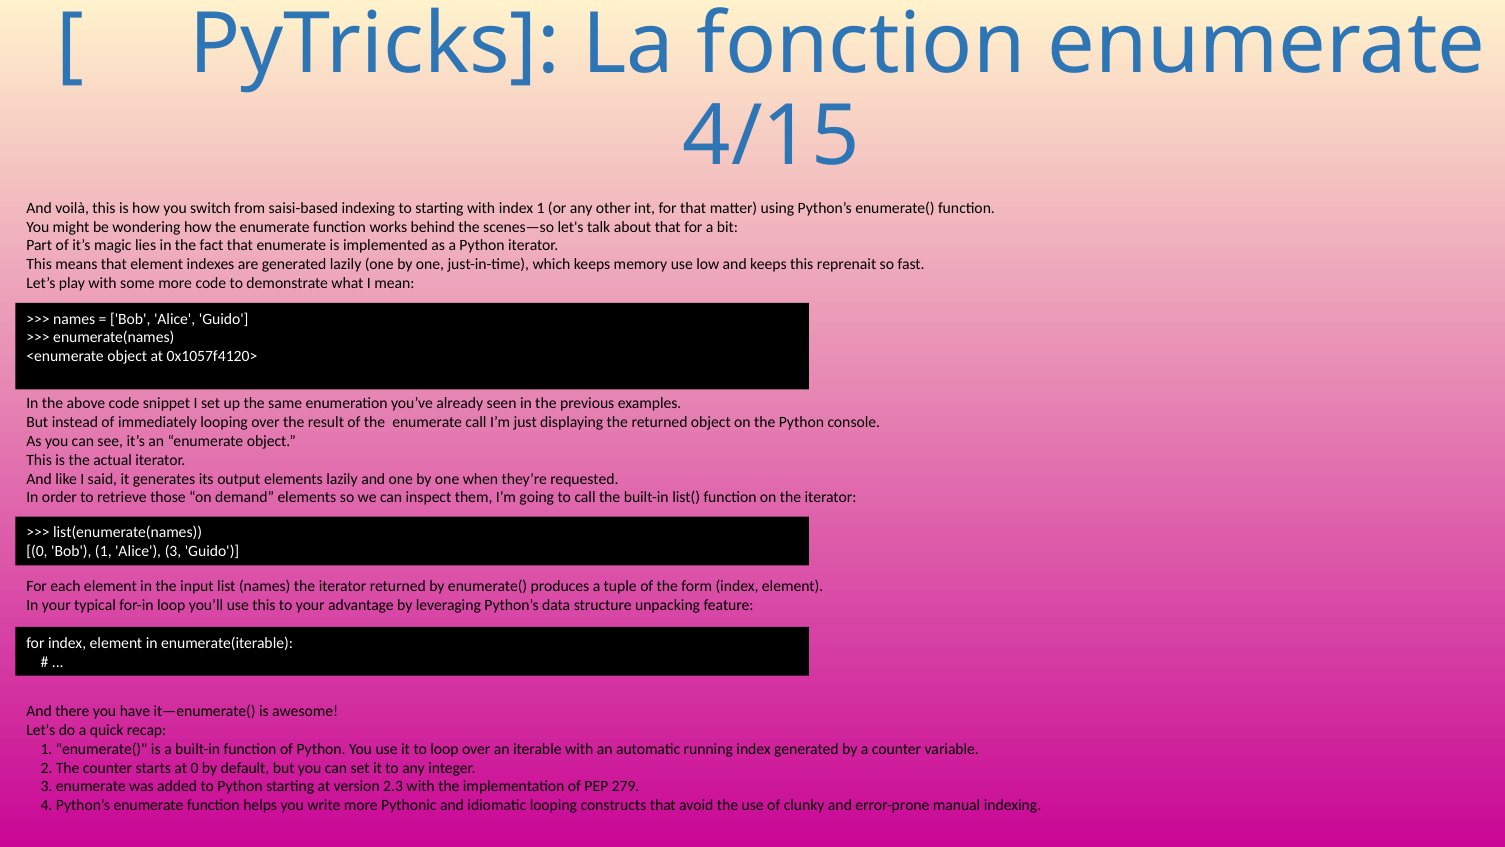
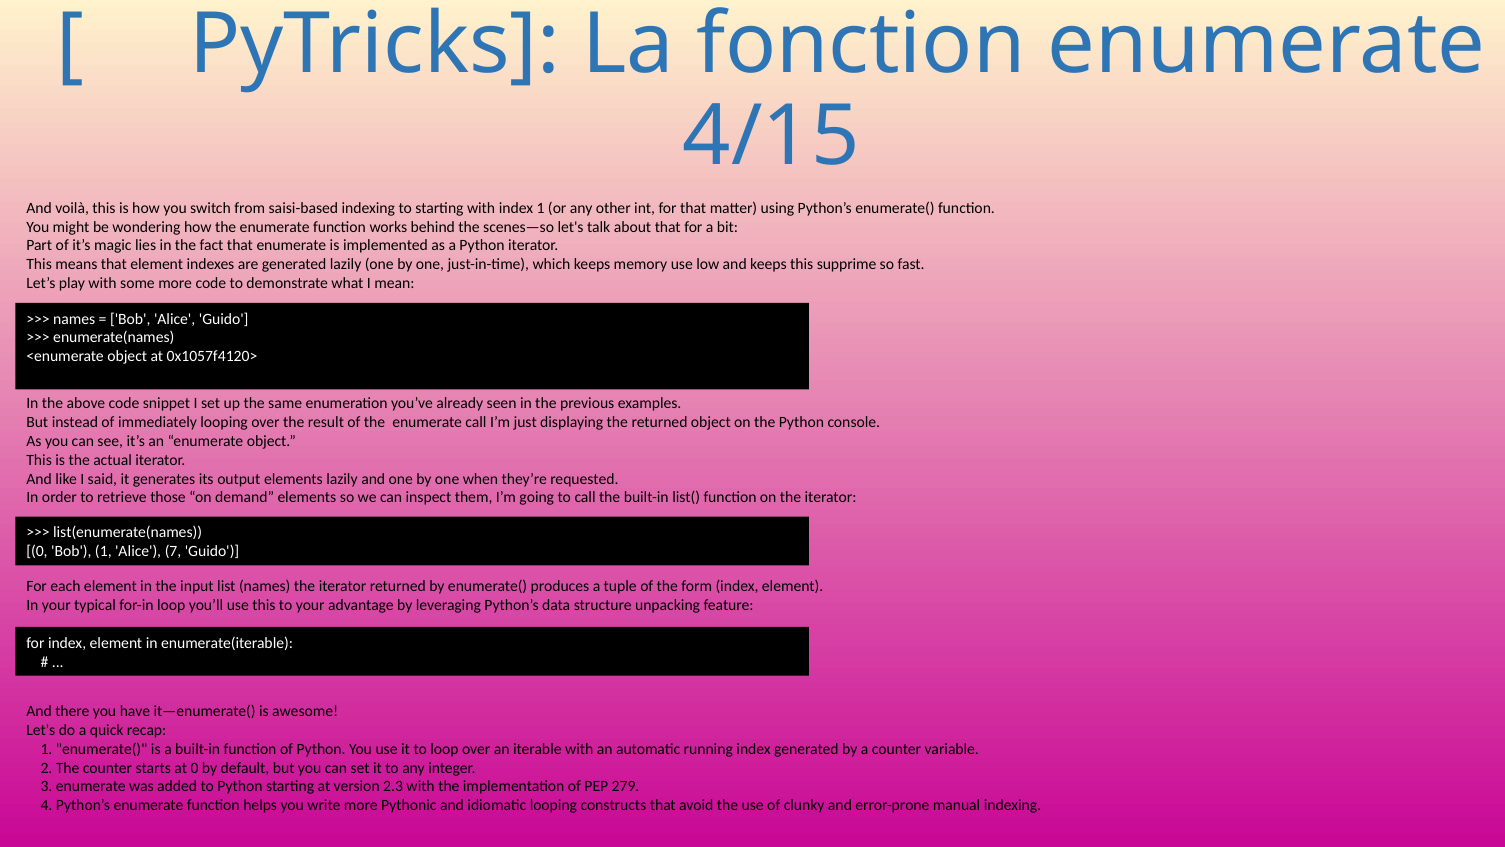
reprenait: reprenait -> supprime
Alice 3: 3 -> 7
